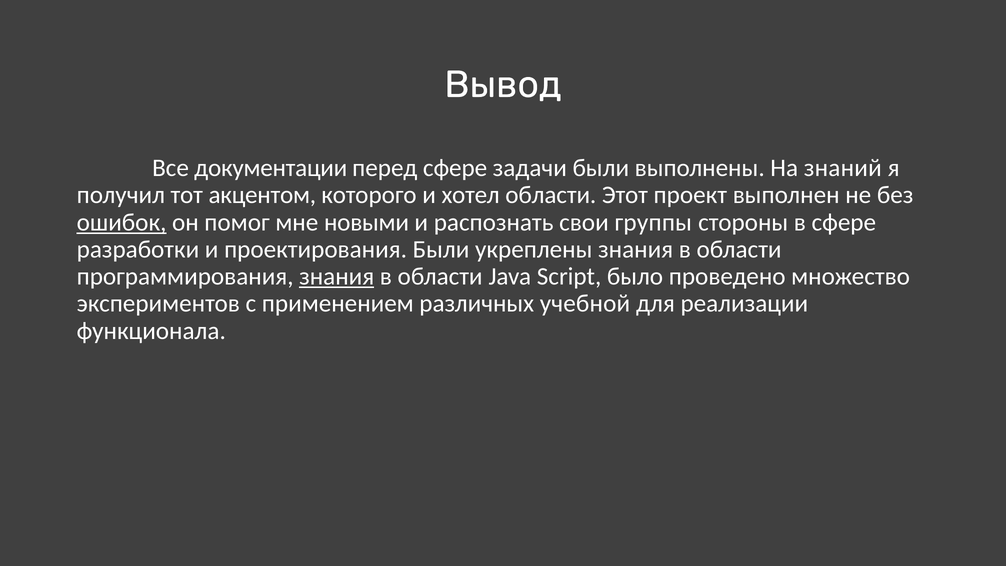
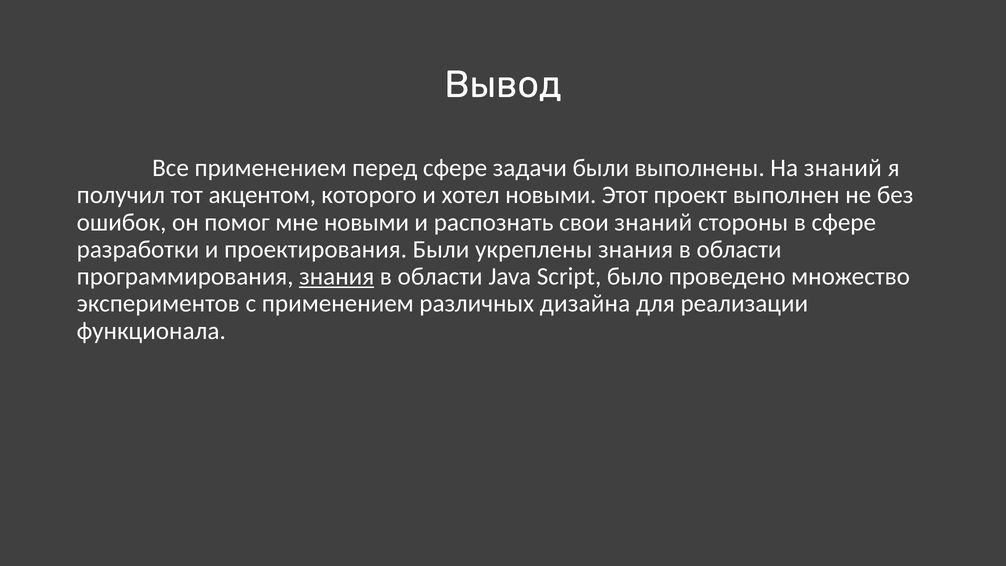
Все документации: документации -> применением
хотел области: области -> новыми
ошибок underline: present -> none
свои группы: группы -> знаний
учебной: учебной -> дизайна
